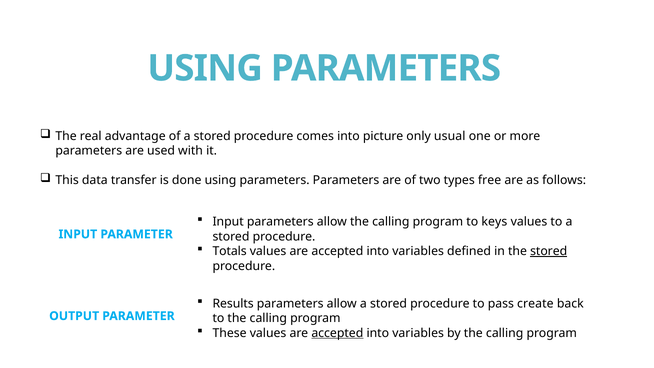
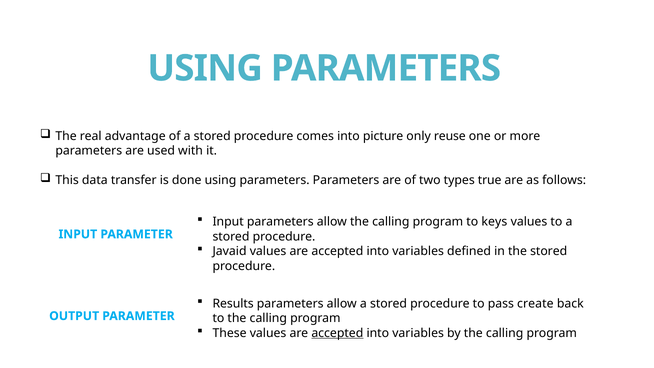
usual: usual -> reuse
free: free -> true
Totals: Totals -> Javaid
stored at (549, 251) underline: present -> none
